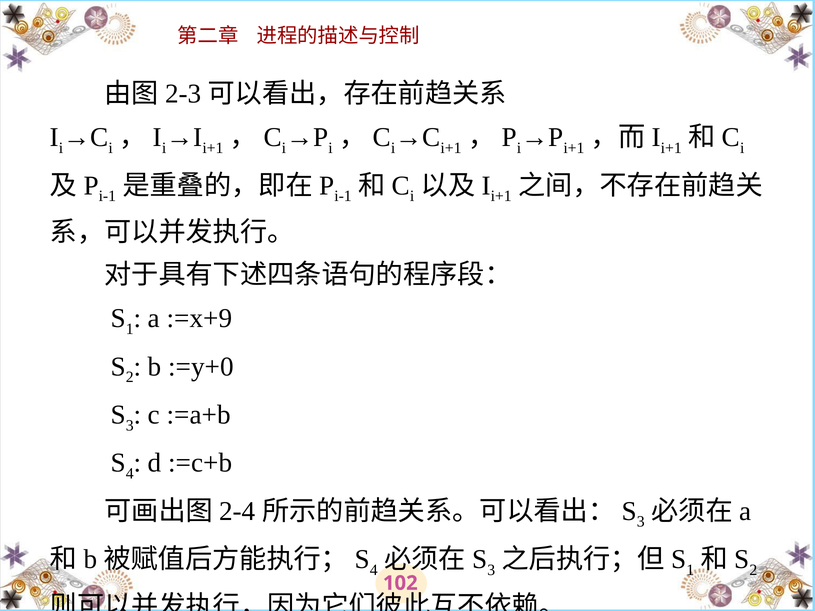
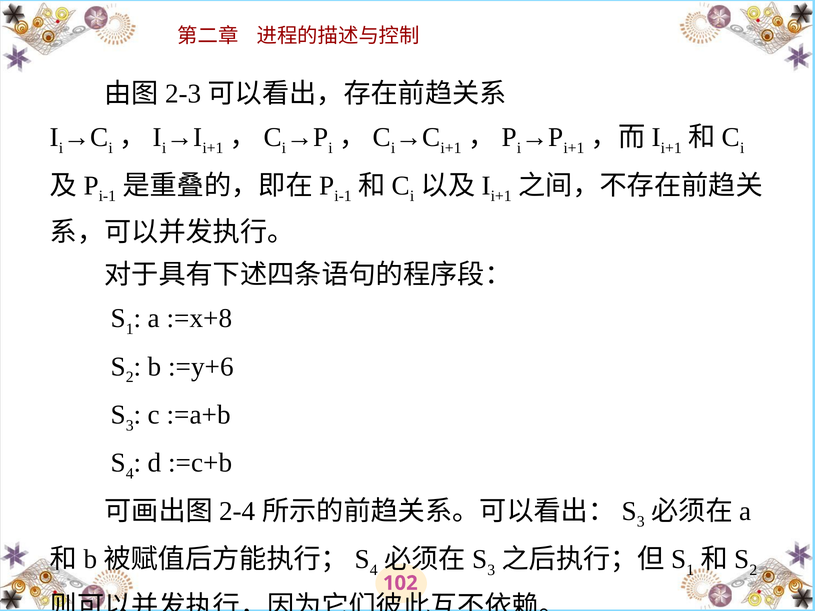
:=x+9: :=x+9 -> :=x+8
:=y+0: :=y+0 -> :=y+6
